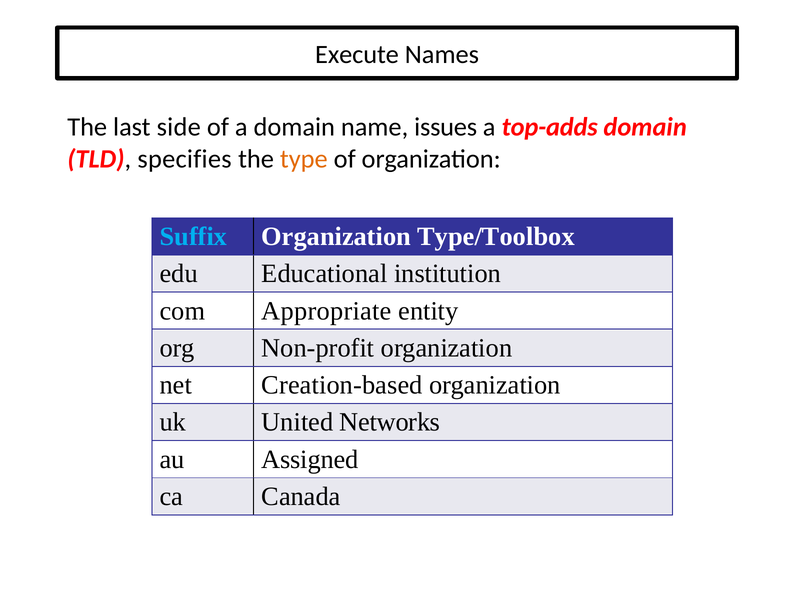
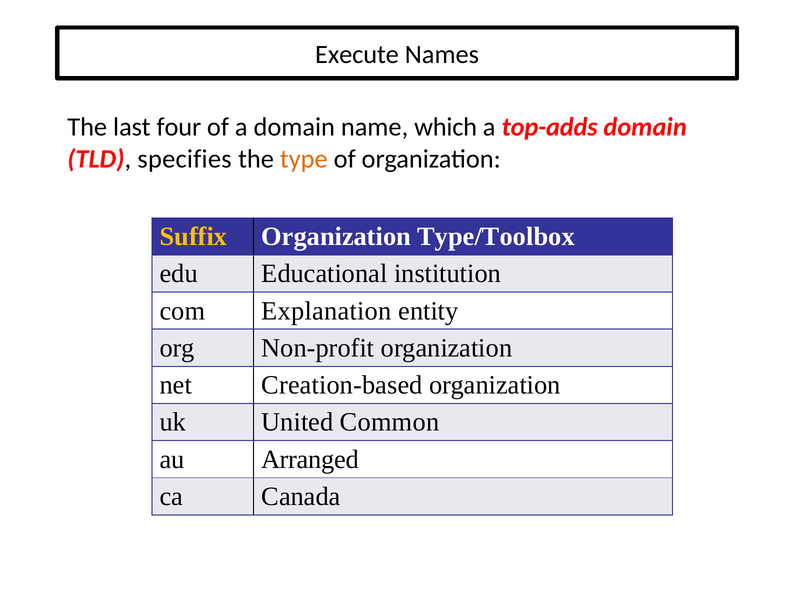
side: side -> four
issues: issues -> which
Suffix colour: light blue -> yellow
Appropriate: Appropriate -> Explanation
Networks: Networks -> Common
Assigned: Assigned -> Arranged
